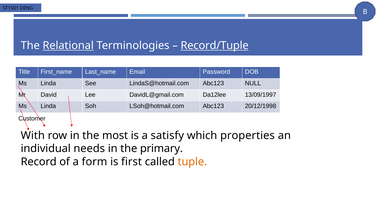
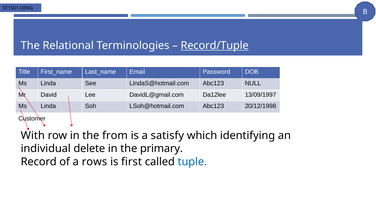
Relational underline: present -> none
most: most -> from
properties: properties -> identifying
needs: needs -> delete
form: form -> rows
tuple colour: orange -> blue
